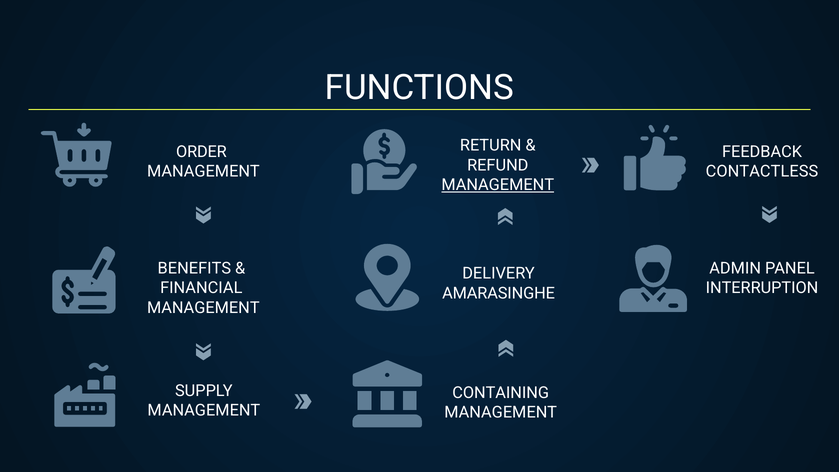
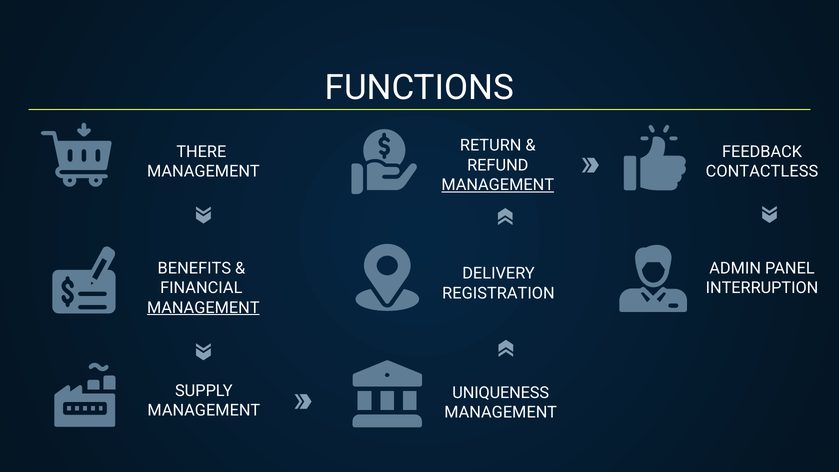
ORDER: ORDER -> THERE
AMARASINGHE: AMARASINGHE -> REGISTRATION
MANAGEMENT at (203, 308) underline: none -> present
CONTAINING: CONTAINING -> UNIQUENESS
